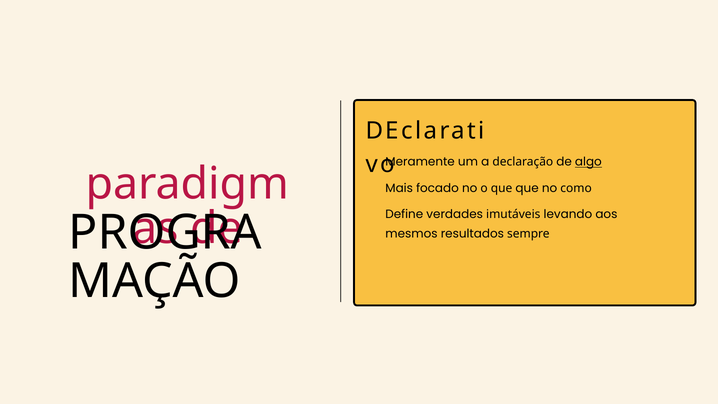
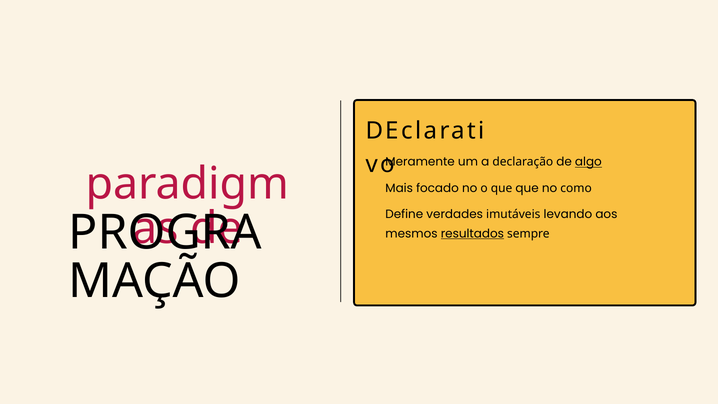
resultados underline: none -> present
